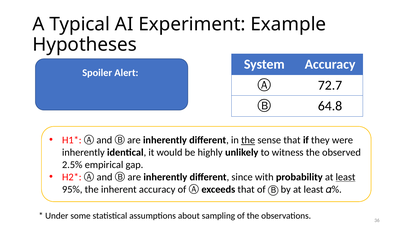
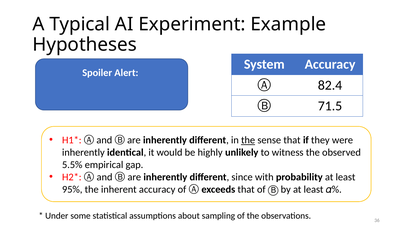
72.7: 72.7 -> 82.4
64.8: 64.8 -> 71.5
2.5%: 2.5% -> 5.5%
least at (346, 178) underline: present -> none
